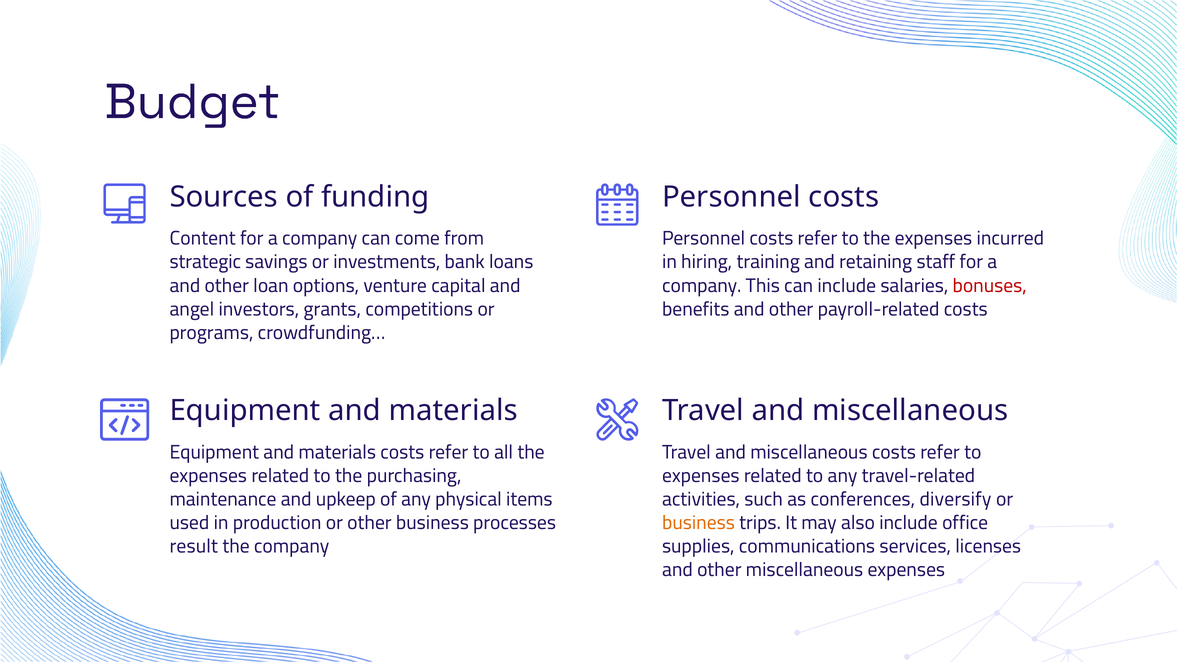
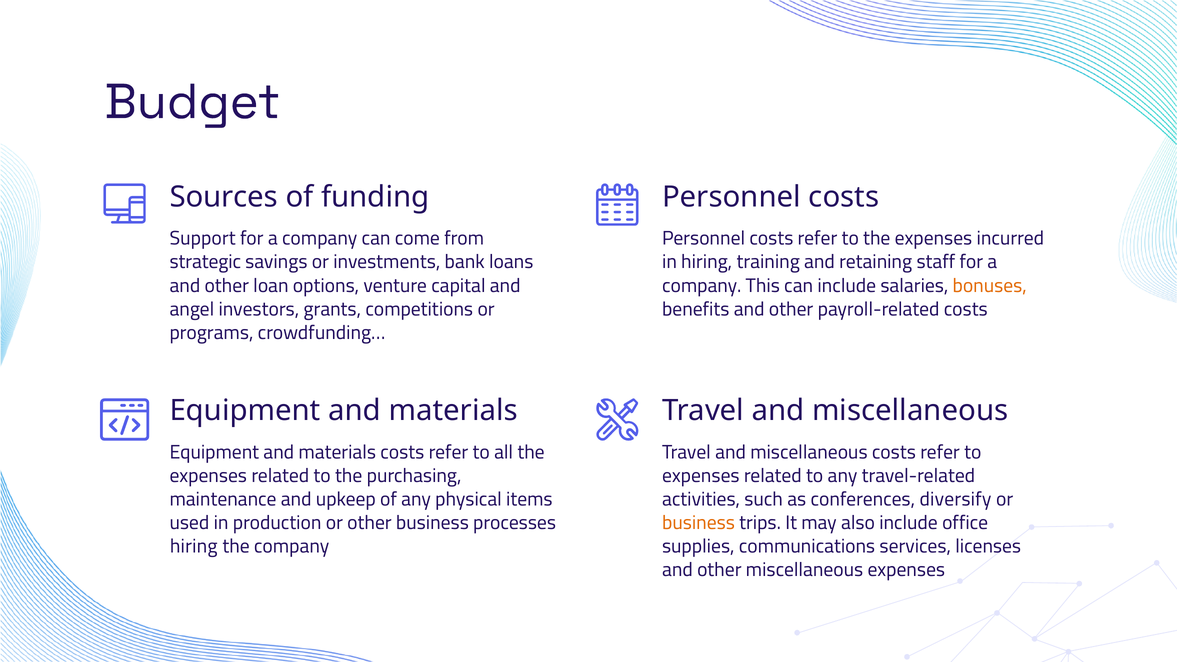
Content: Content -> Support
bonuses colour: red -> orange
result at (194, 546): result -> hiring
